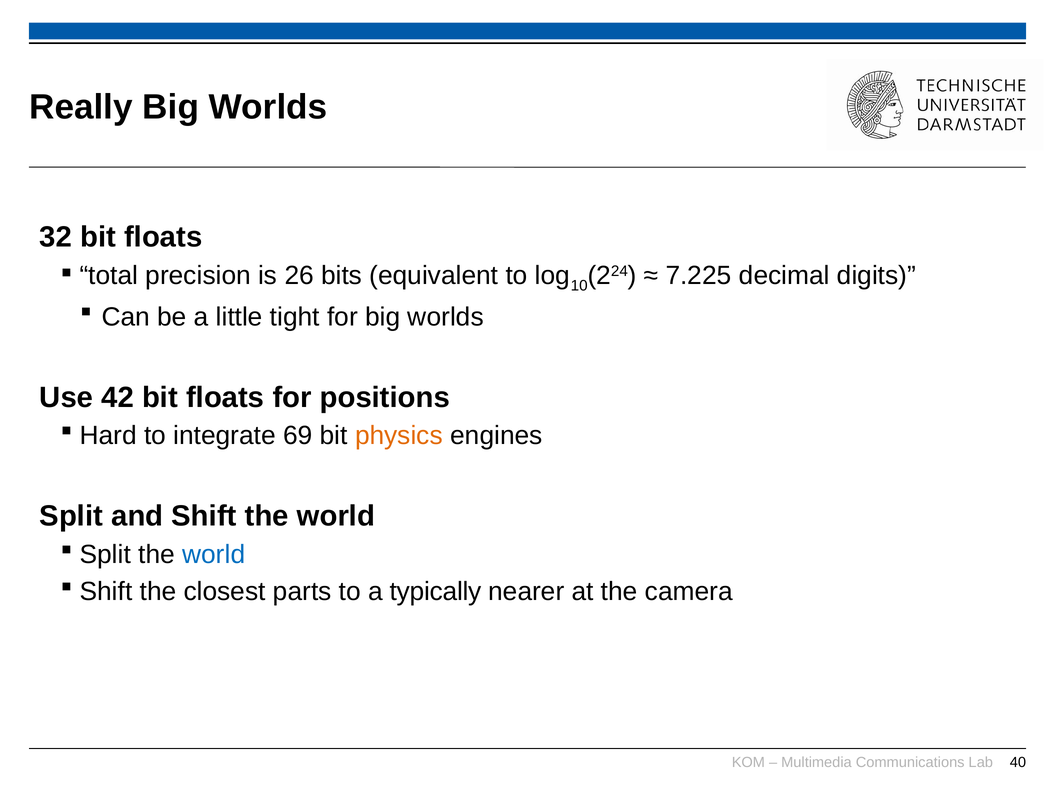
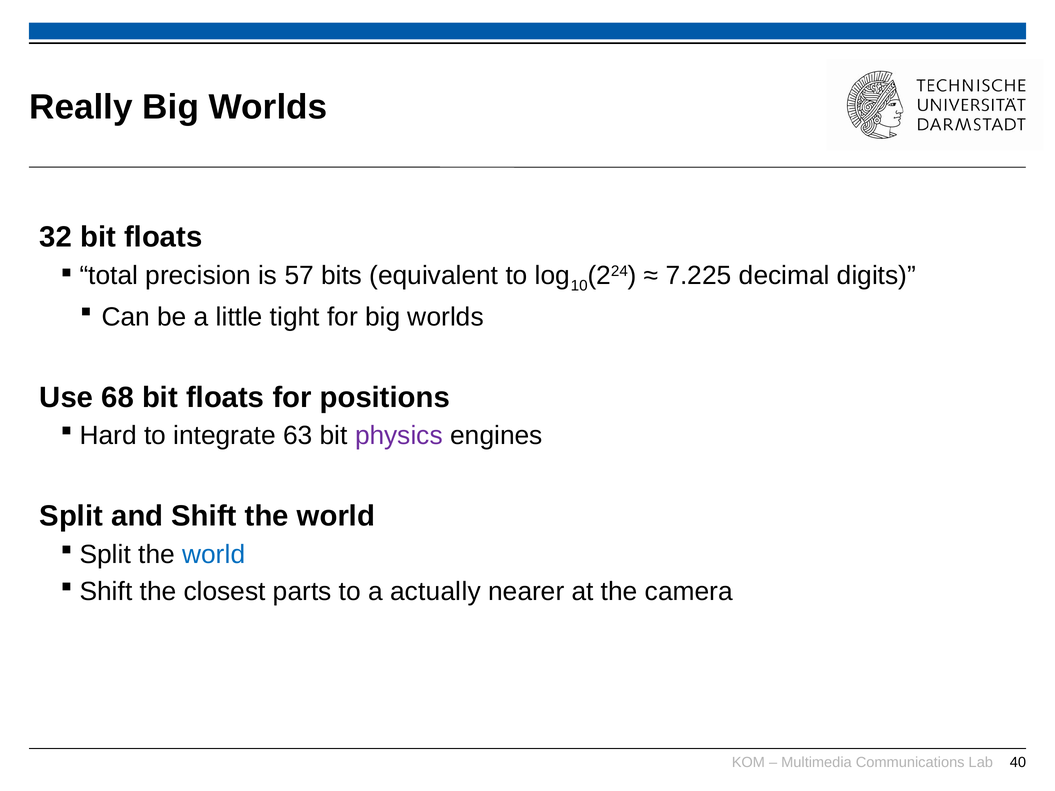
26: 26 -> 57
42: 42 -> 68
69: 69 -> 63
physics colour: orange -> purple
typically: typically -> actually
